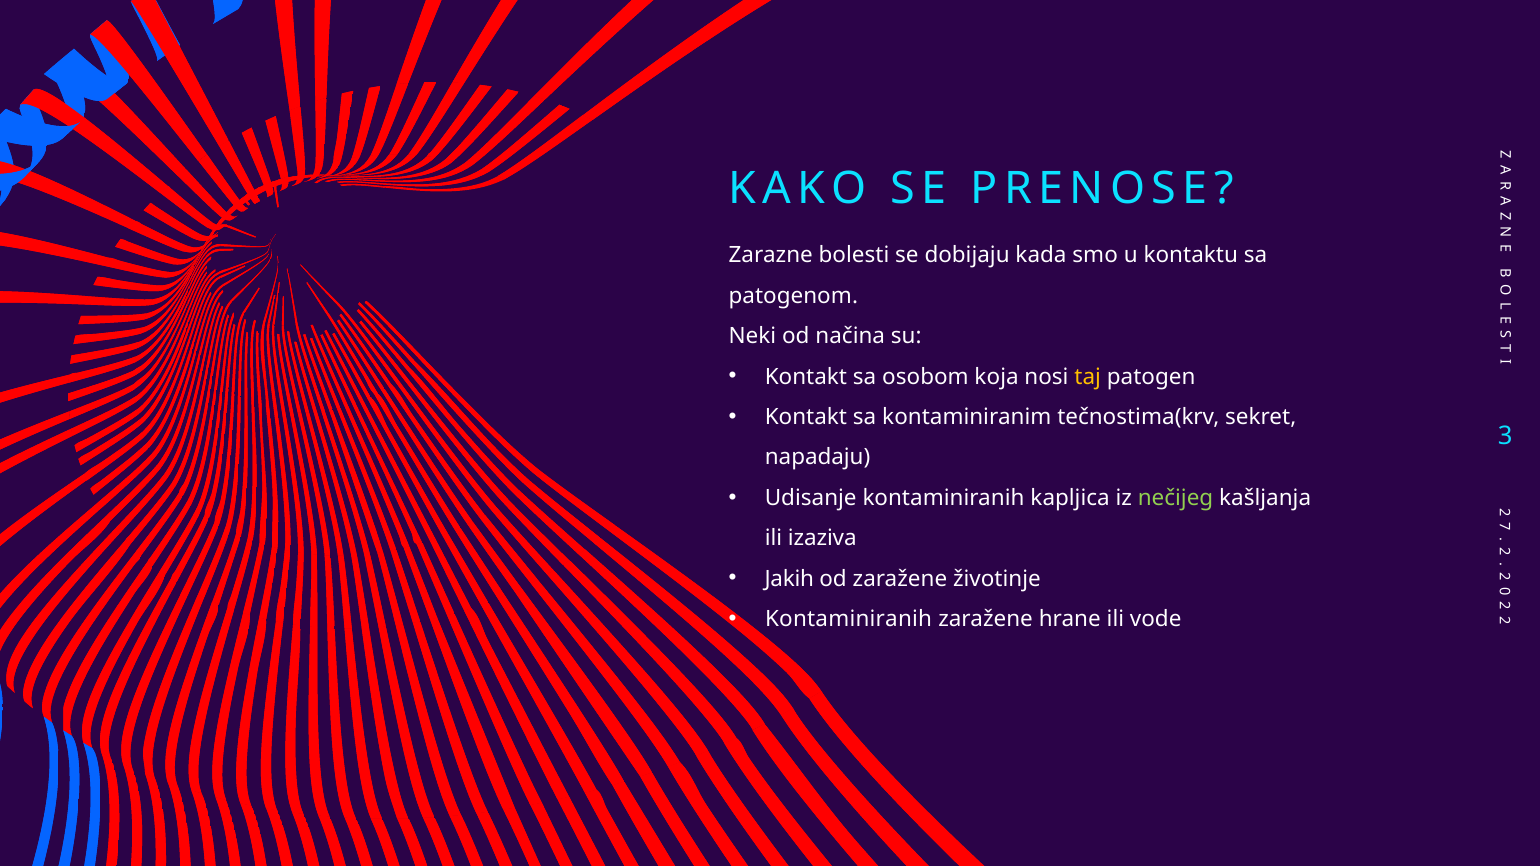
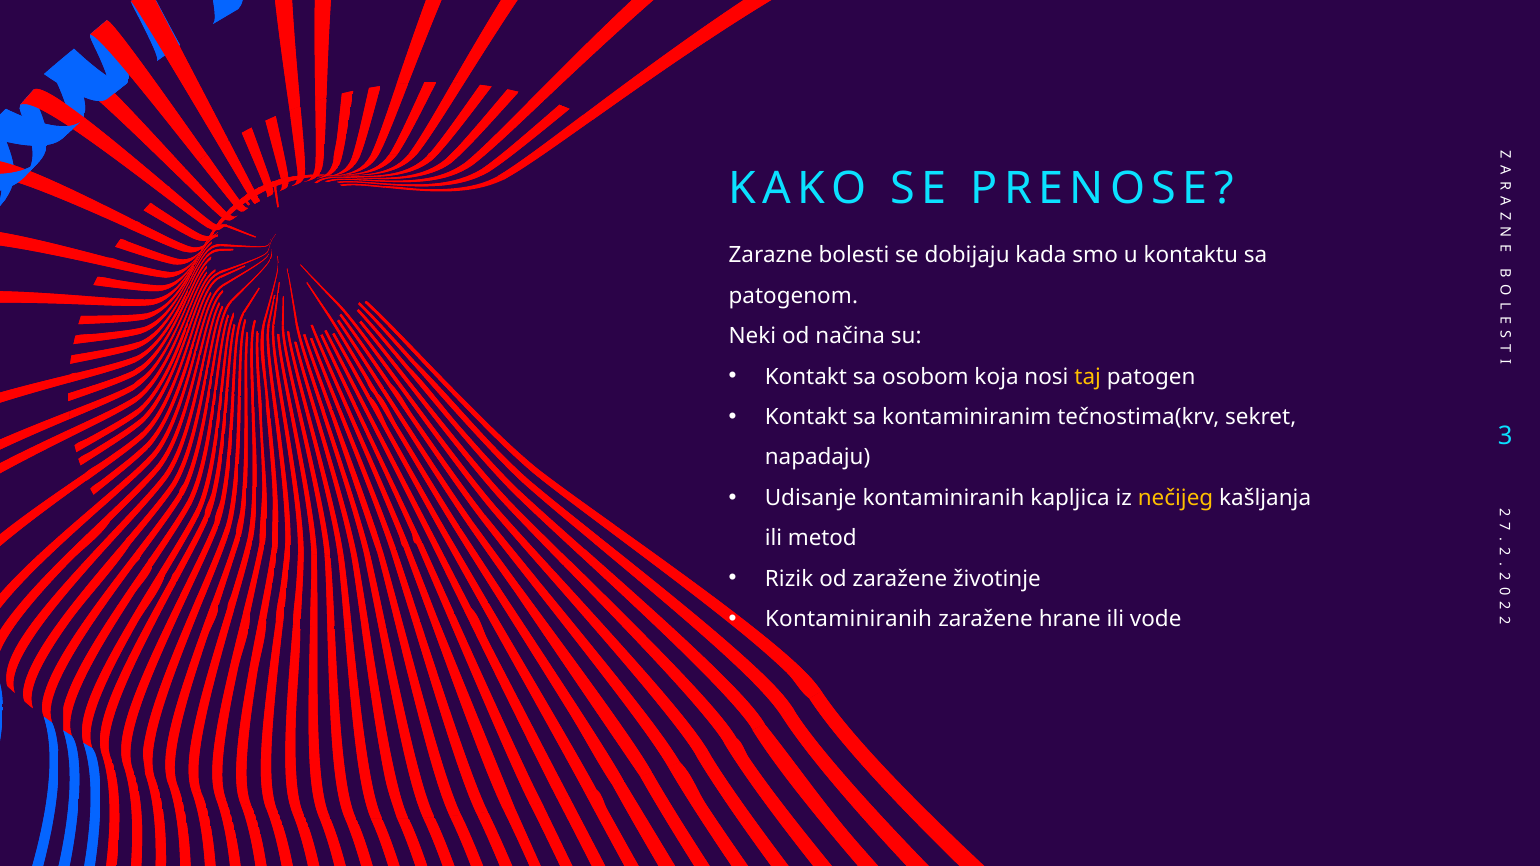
nečijeg colour: light green -> yellow
izaziva: izaziva -> metod
Jakih: Jakih -> Rizik
